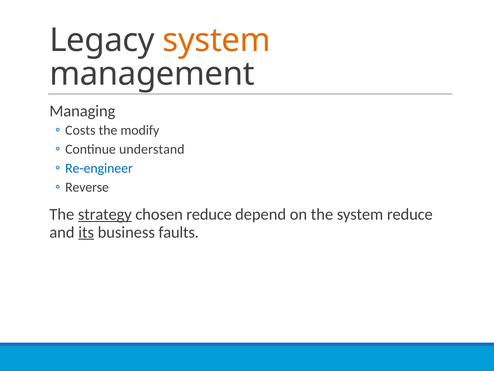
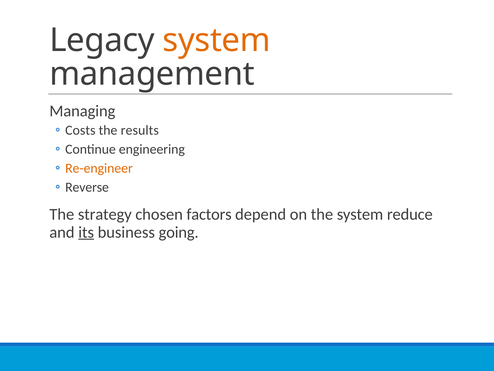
modify: modify -> results
understand: understand -> engineering
Re-engineer colour: blue -> orange
strategy underline: present -> none
chosen reduce: reduce -> factors
faults: faults -> going
